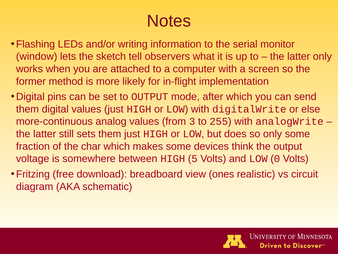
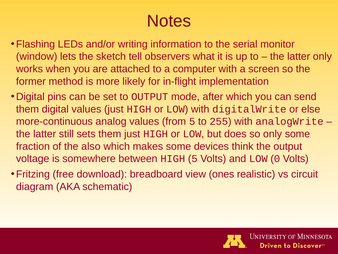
from 3: 3 -> 5
char: char -> also
